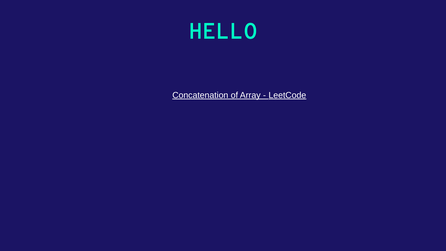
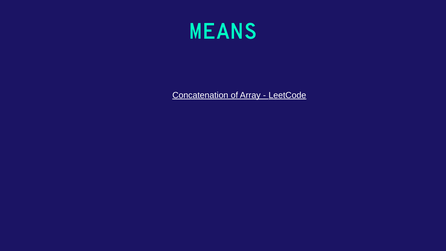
HELLO: HELLO -> MEANS
